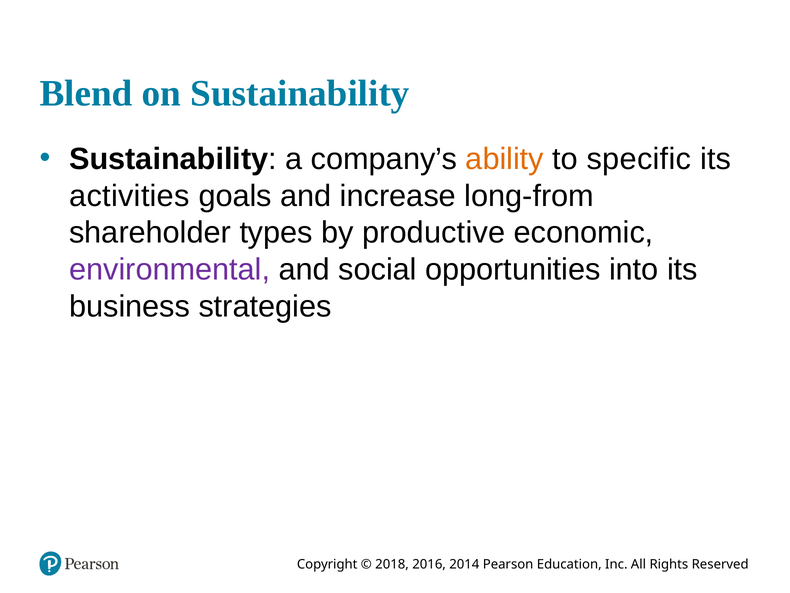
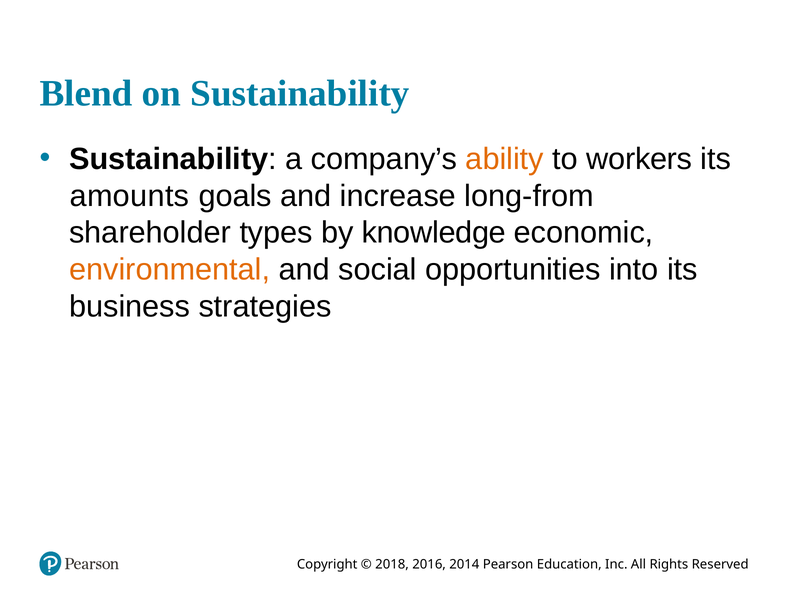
specific: specific -> workers
activities: activities -> amounts
productive: productive -> knowledge
environmental colour: purple -> orange
